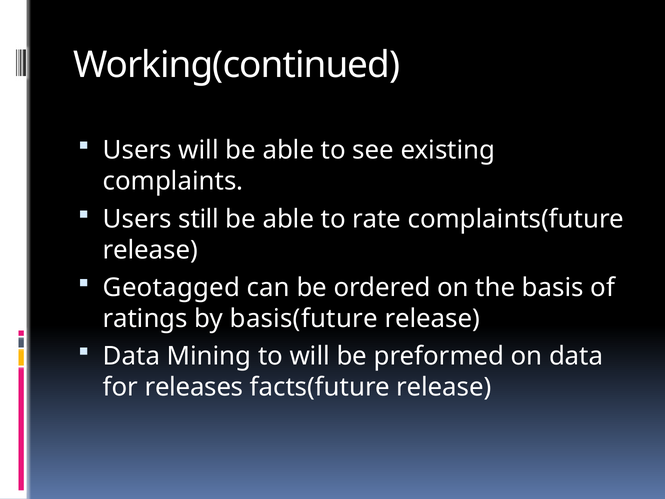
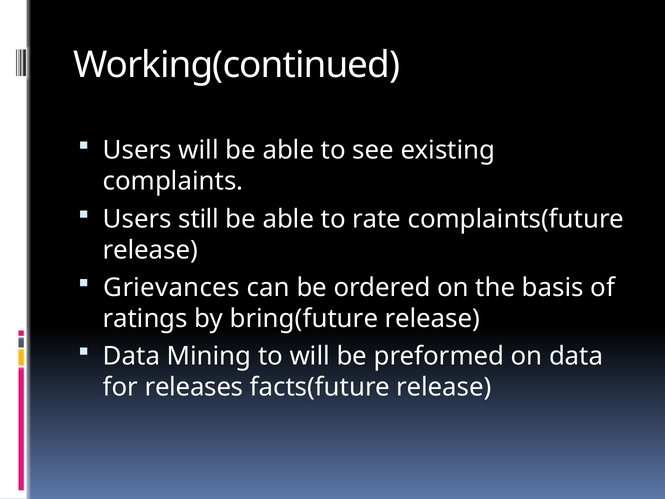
Geotagged: Geotagged -> Grievances
basis(future: basis(future -> bring(future
